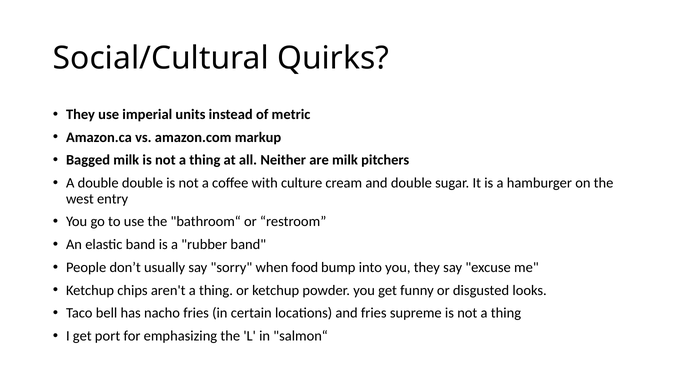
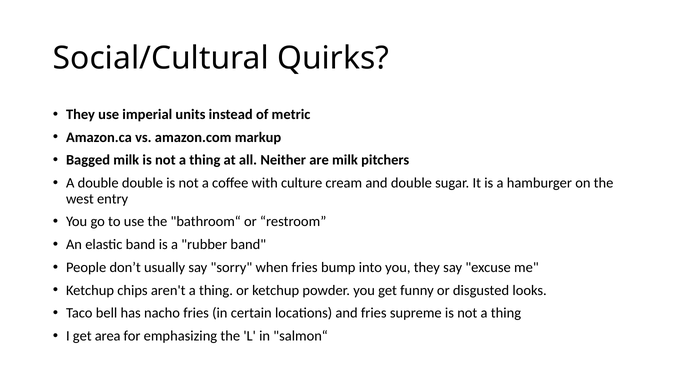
when food: food -> fries
port: port -> area
